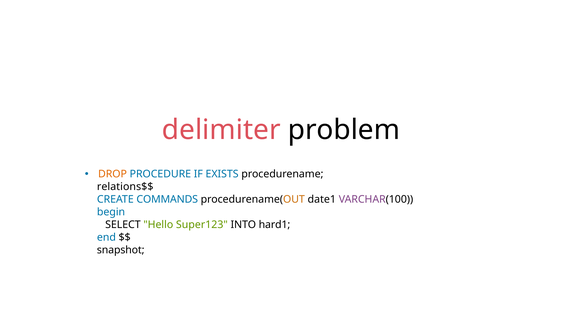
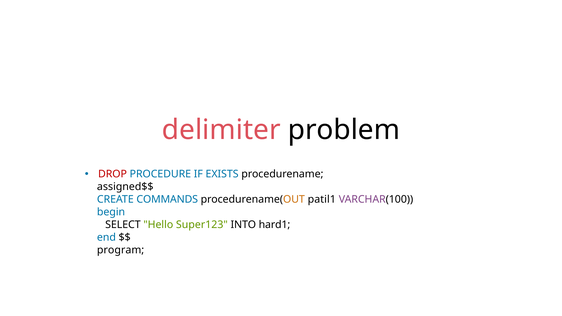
DROP colour: orange -> red
relations$$: relations$$ -> assigned$$
date1: date1 -> patil1
snapshot: snapshot -> program
